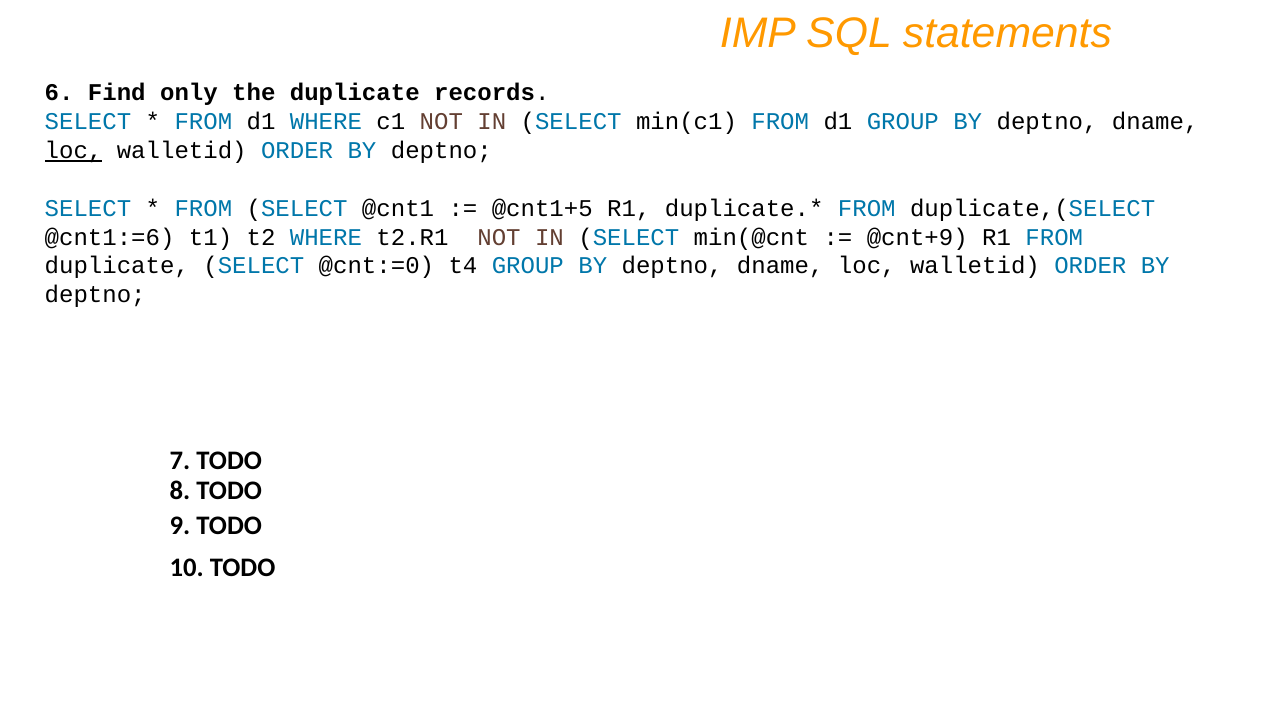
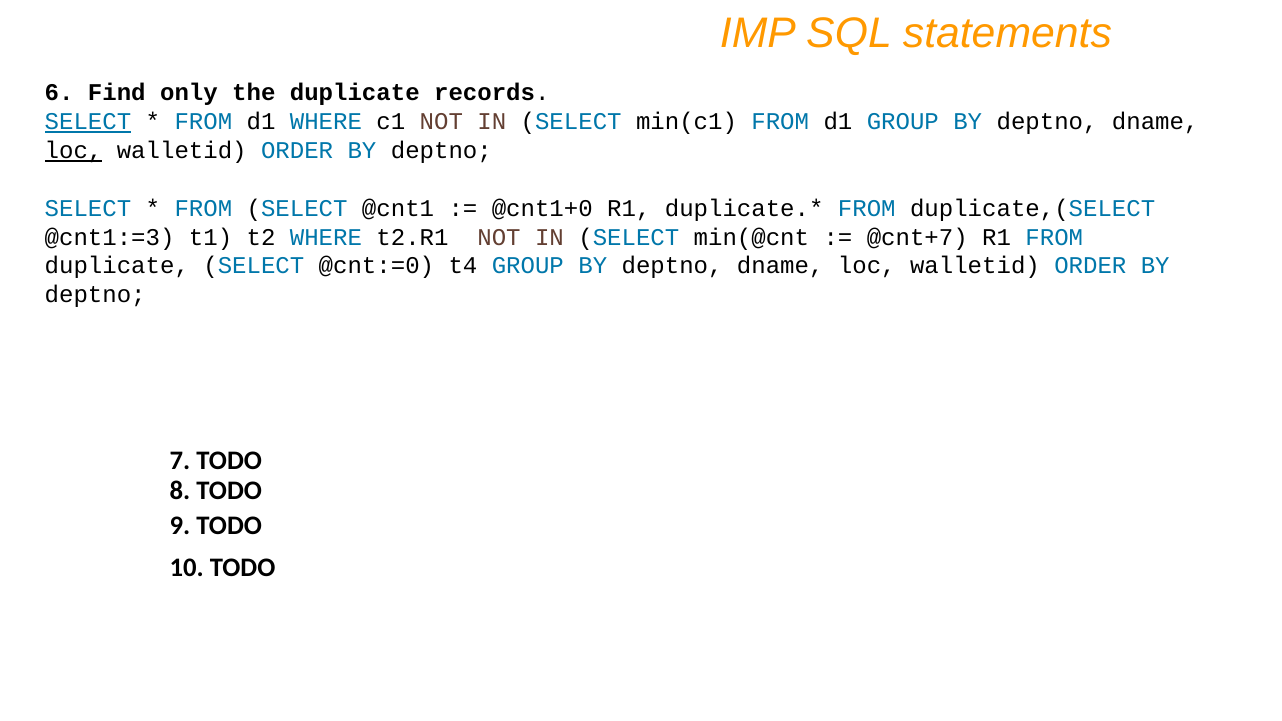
SELECT at (88, 122) underline: none -> present
@cnt1+5: @cnt1+5 -> @cnt1+0
@cnt1:=6: @cnt1:=6 -> @cnt1:=3
@cnt+9: @cnt+9 -> @cnt+7
